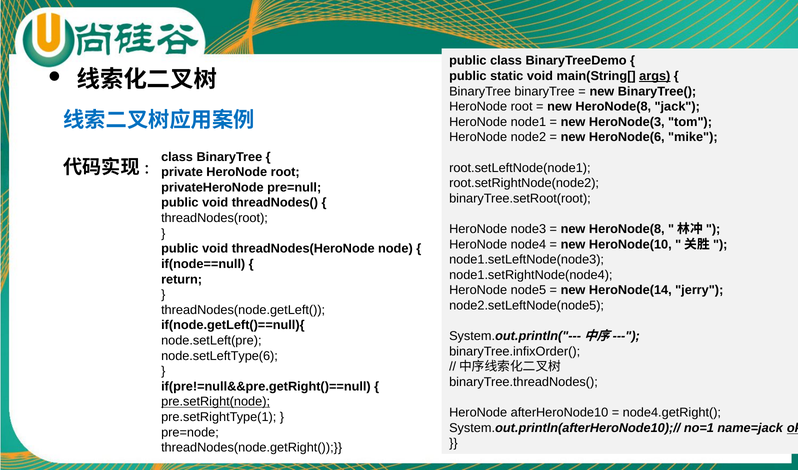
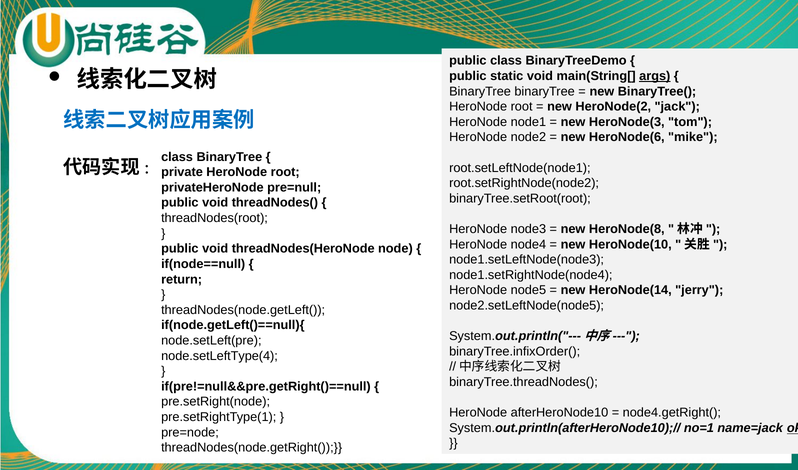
HeroNode(8 at (613, 107): HeroNode(8 -> HeroNode(2
node.setLeftType(6: node.setLeftType(6 -> node.setLeftType(4
pre.setRight(node underline: present -> none
